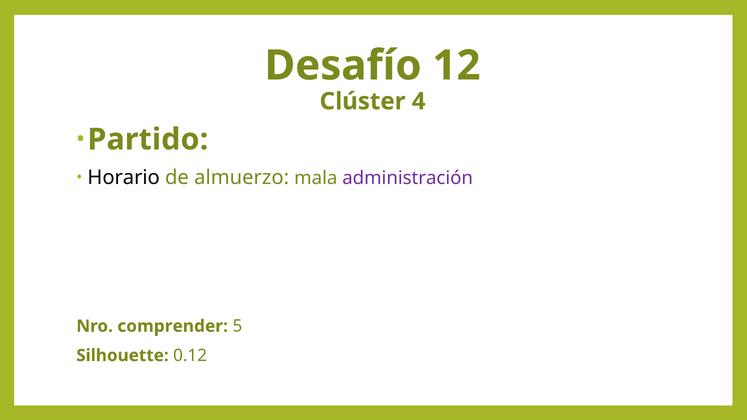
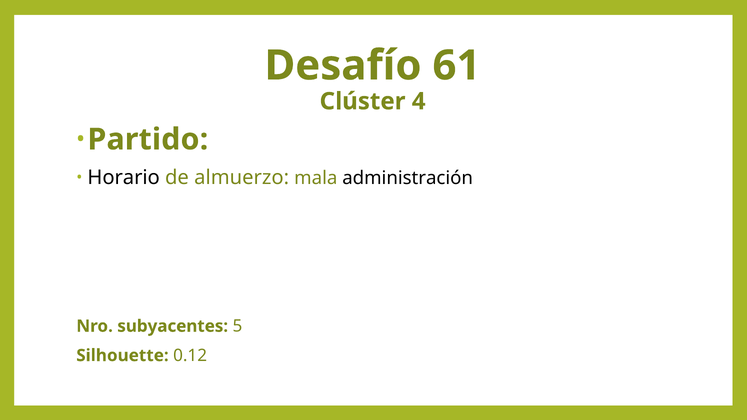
12: 12 -> 61
administración colour: purple -> black
comprender: comprender -> subyacentes
